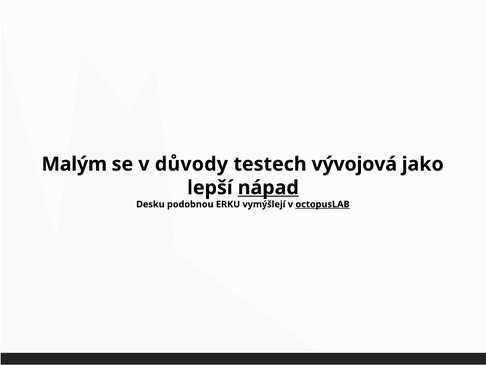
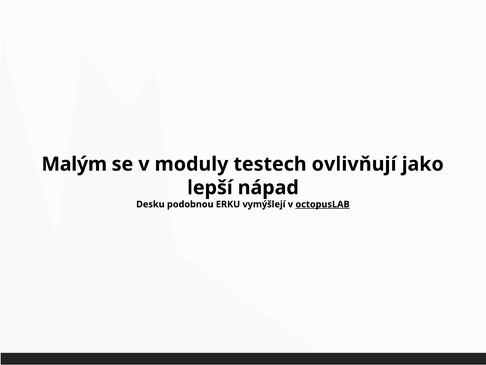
důvody: důvody -> moduly
vývojová: vývojová -> ovlivňují
nápad underline: present -> none
